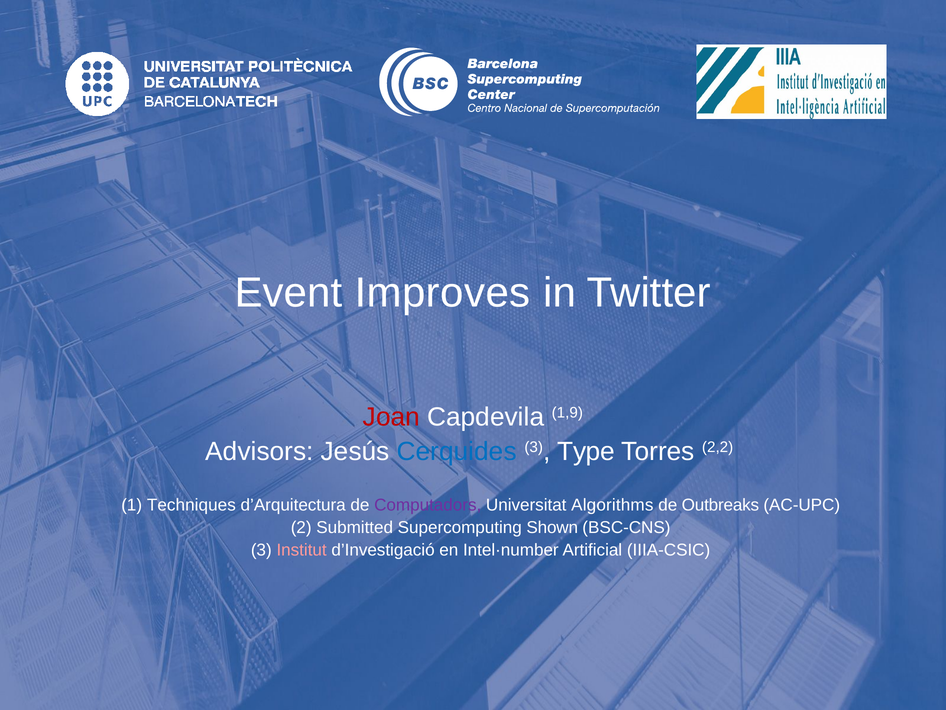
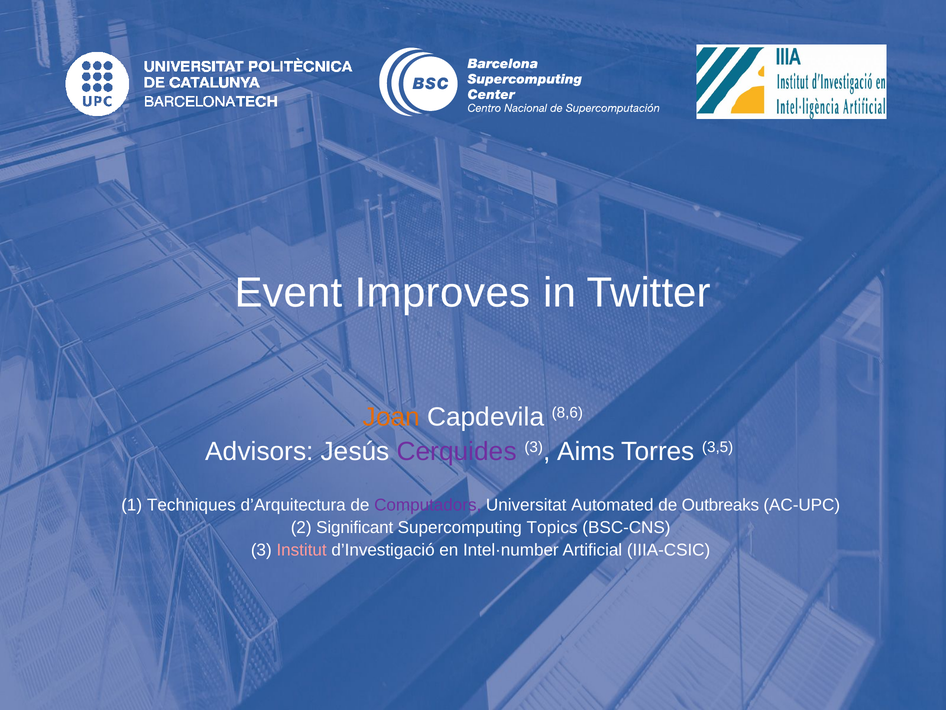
Joan colour: red -> orange
1,9: 1,9 -> 8,6
Cerquides colour: blue -> purple
Type: Type -> Aims
2,2: 2,2 -> 3,5
Algorithms: Algorithms -> Automated
Submitted: Submitted -> Significant
Shown: Shown -> Topics
